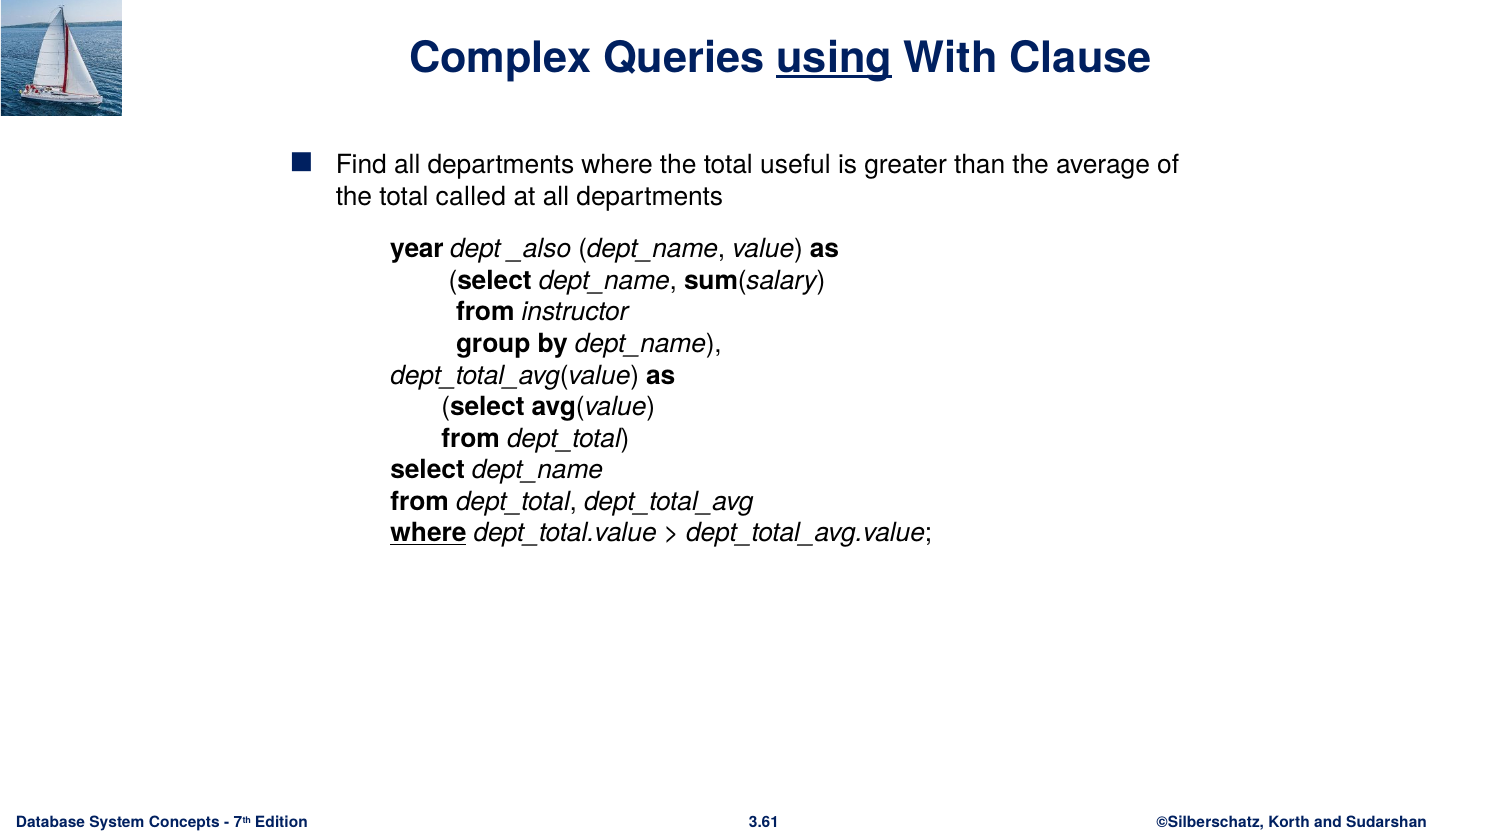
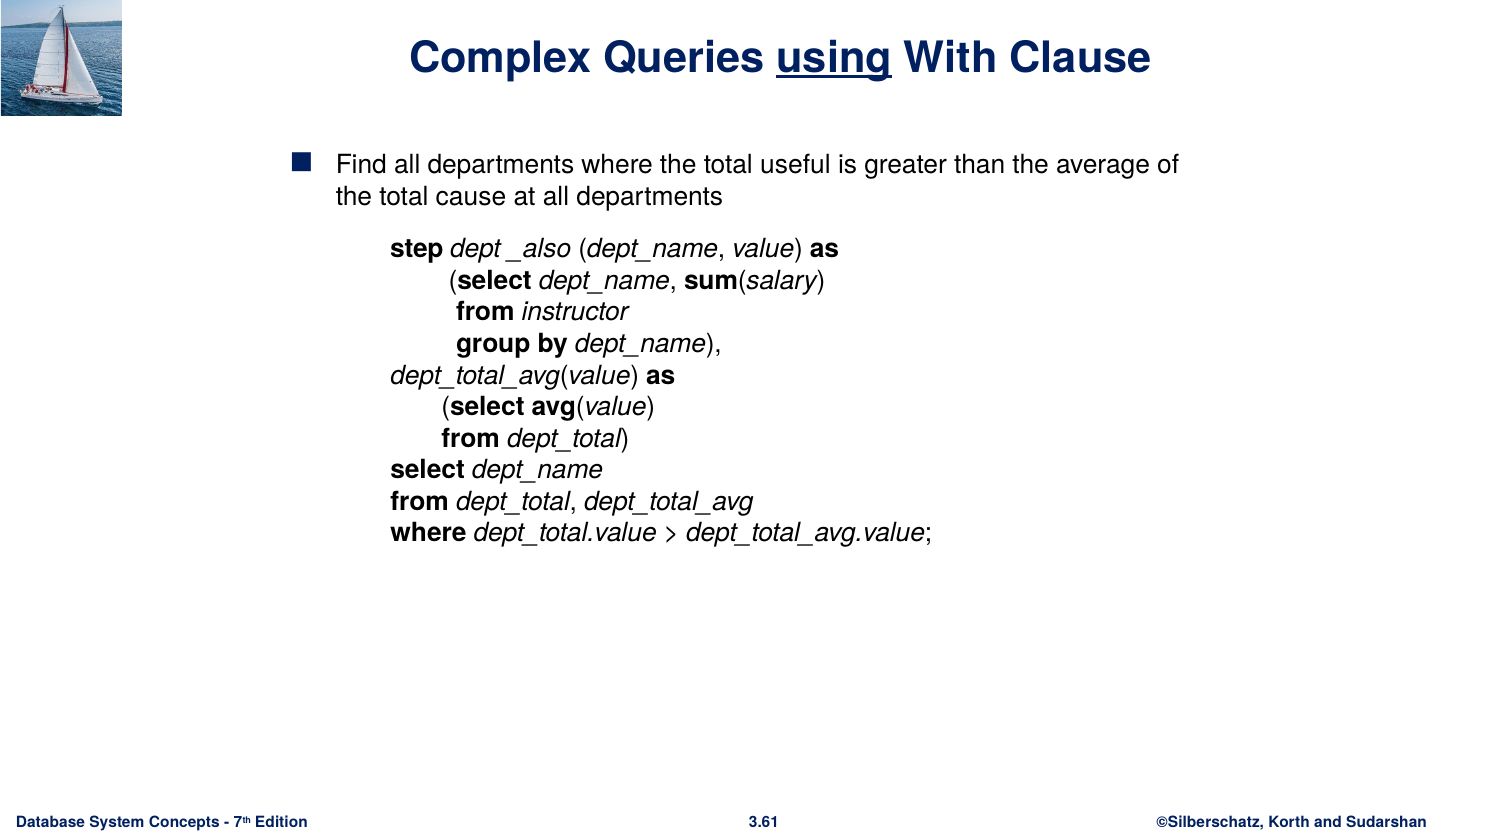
called: called -> cause
year: year -> step
where at (428, 533) underline: present -> none
